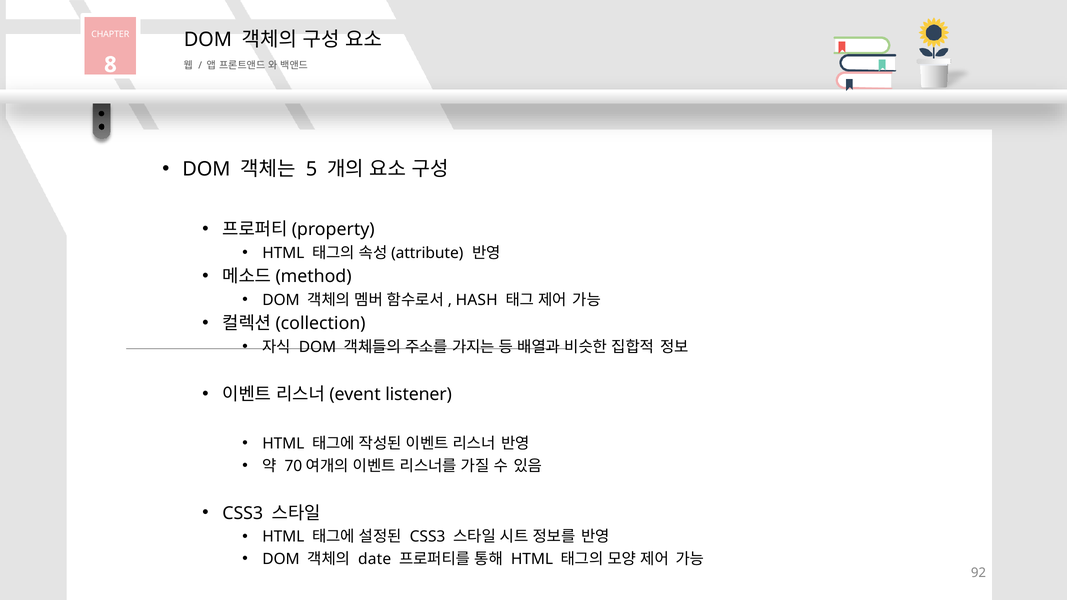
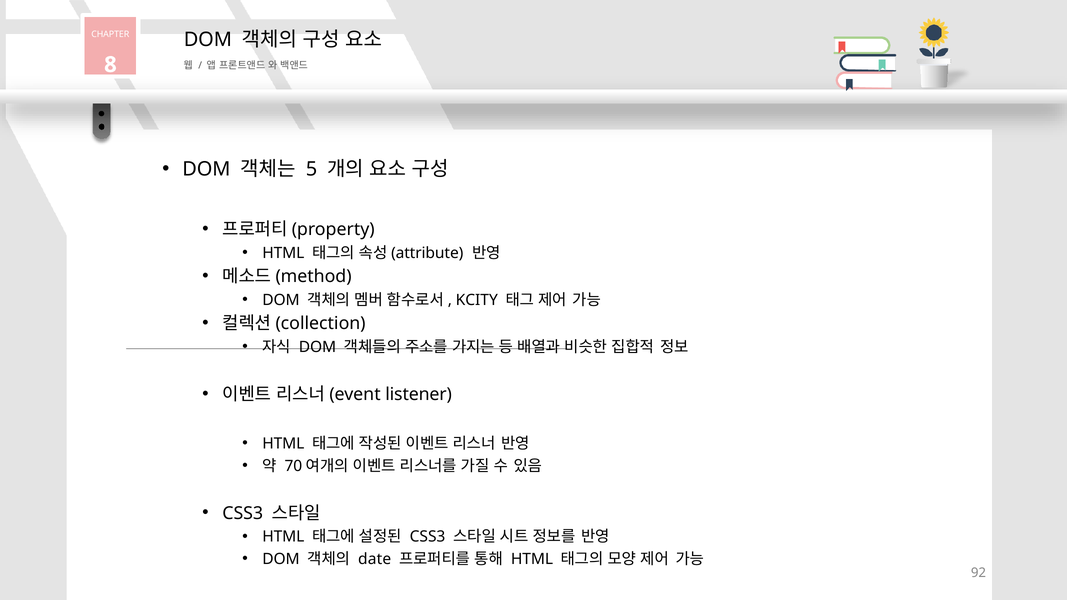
HASH: HASH -> KCITY
